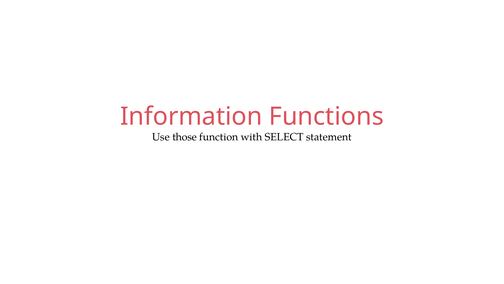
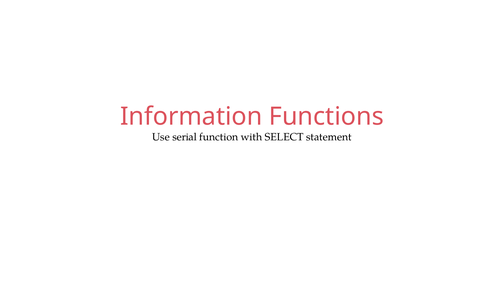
those: those -> serial
